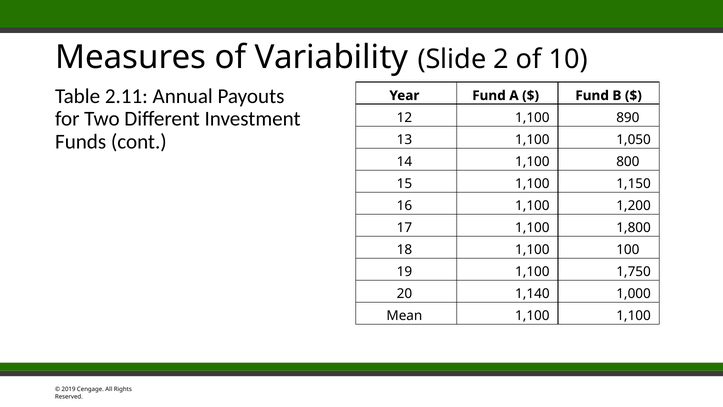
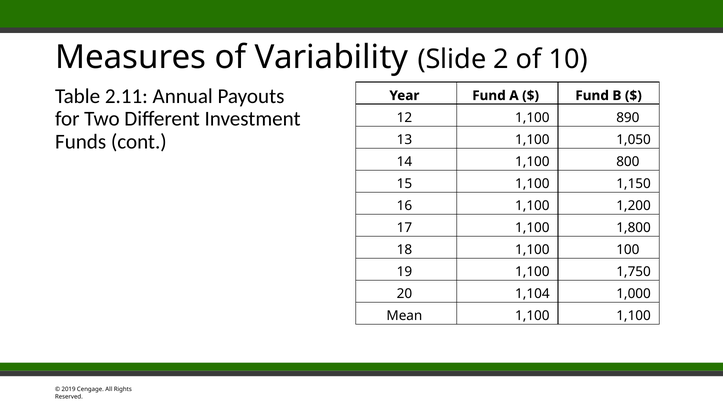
1,140: 1,140 -> 1,104
